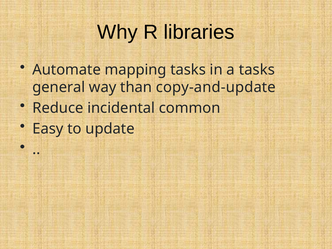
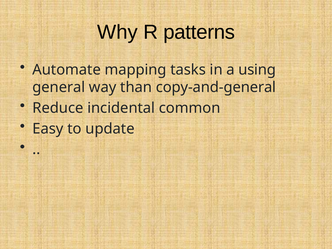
libraries: libraries -> patterns
a tasks: tasks -> using
copy-and-update: copy-and-update -> copy-and-general
